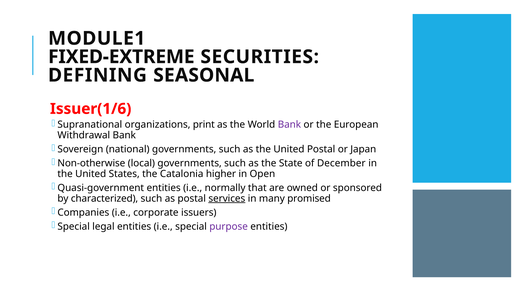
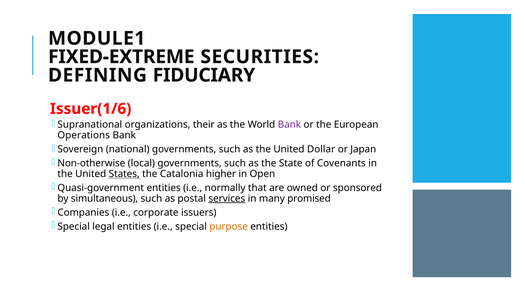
SEASONAL: SEASONAL -> FIDUCIARY
print: print -> their
Withdrawal: Withdrawal -> Operations
United Postal: Postal -> Dollar
December: December -> Covenants
States underline: none -> present
characterized: characterized -> simultaneous
purpose colour: purple -> orange
